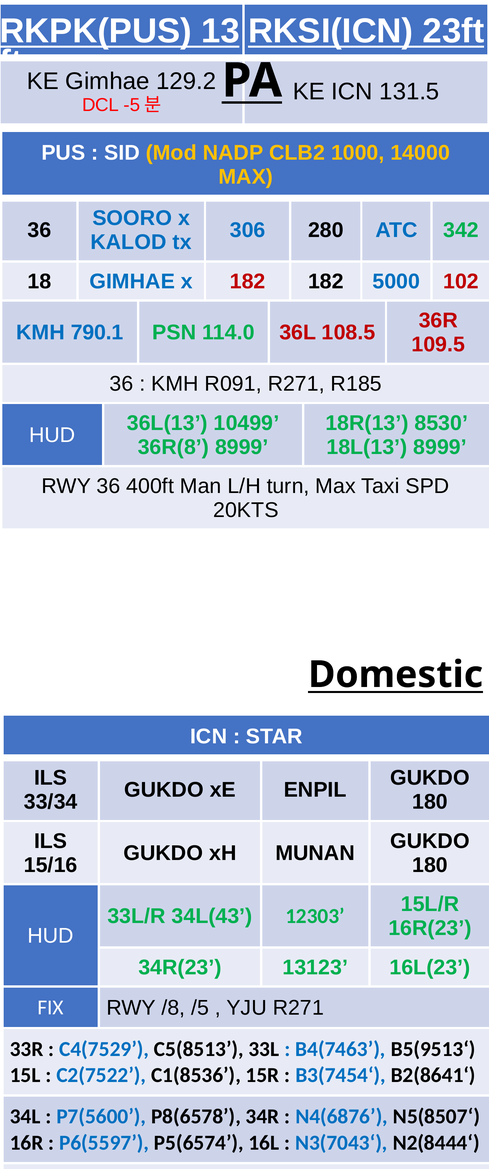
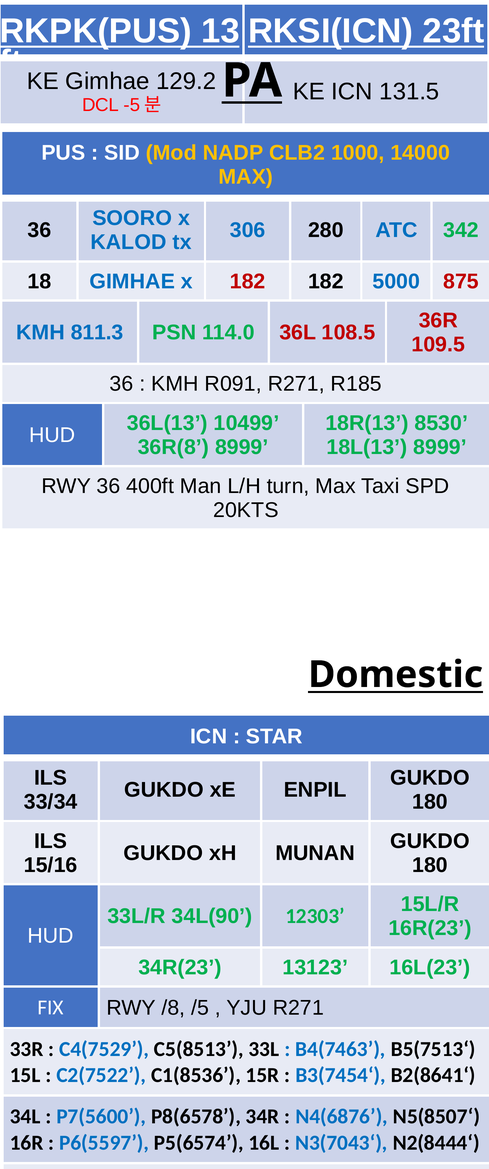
102: 102 -> 875
790.1: 790.1 -> 811.3
34L(43: 34L(43 -> 34L(90
B5(9513‘: B5(9513‘ -> B5(7513‘
